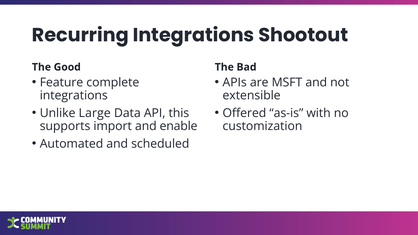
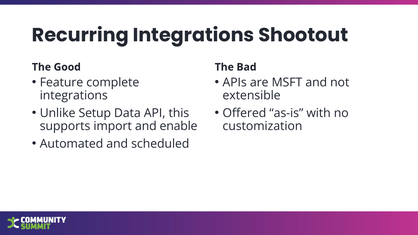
Large: Large -> Setup
